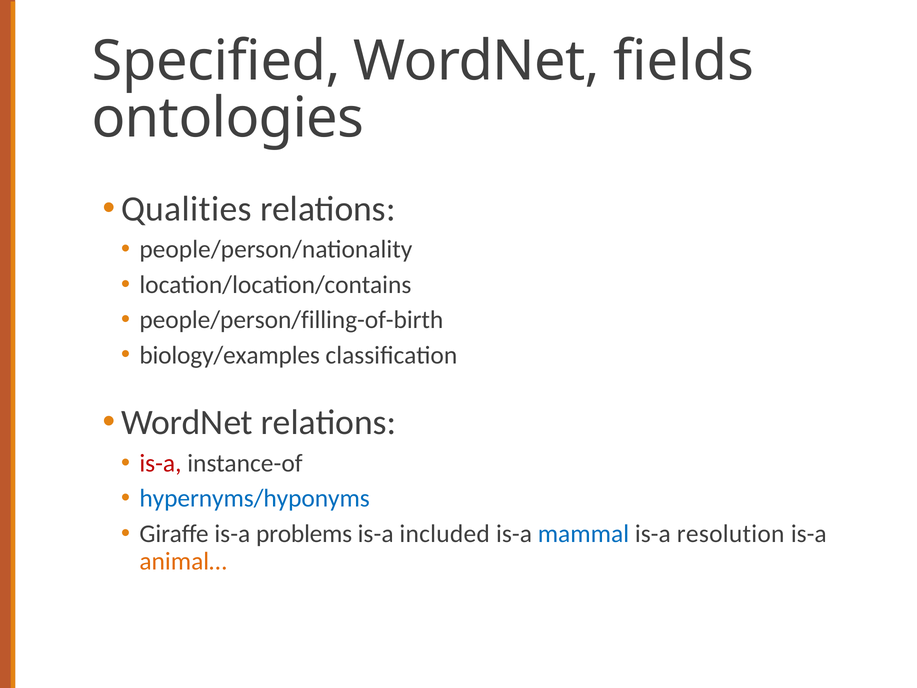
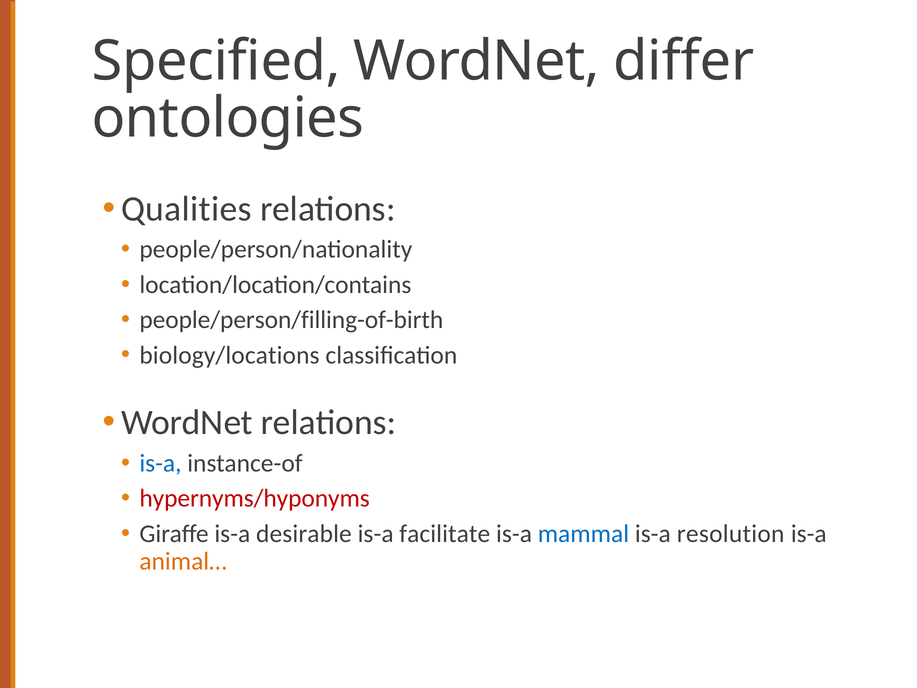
fields: fields -> differ
biology/examples: biology/examples -> biology/locations
is-a at (160, 463) colour: red -> blue
hypernyms/hyponyms colour: blue -> red
problems: problems -> desirable
included: included -> facilitate
